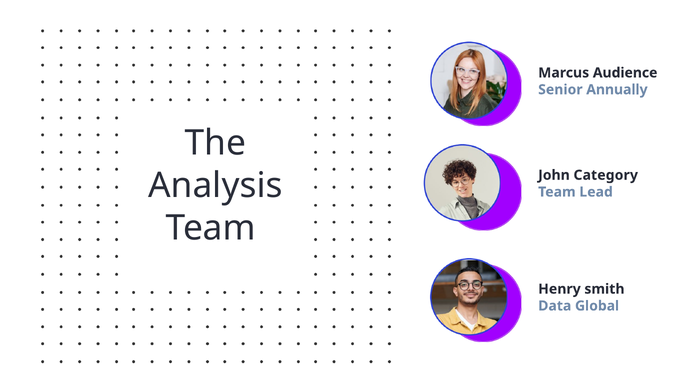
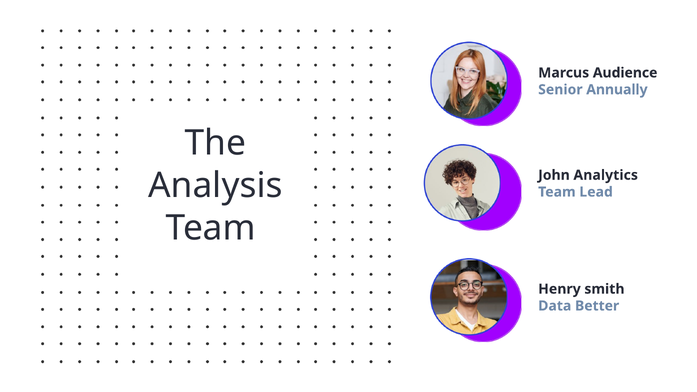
Category: Category -> Analytics
Global: Global -> Better
